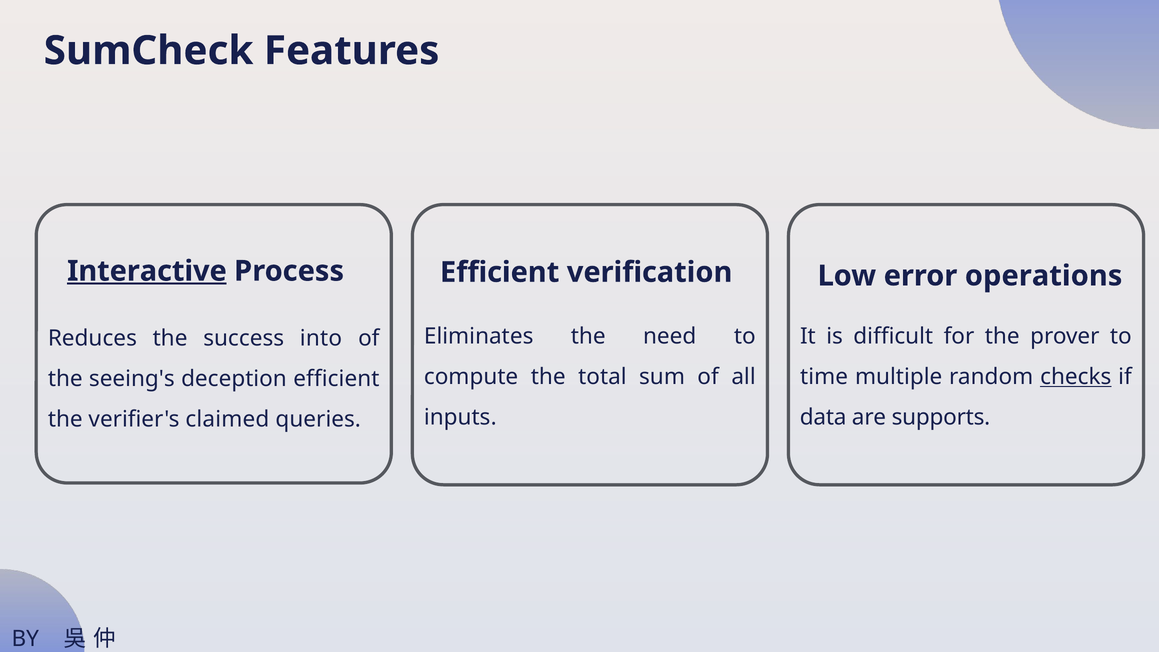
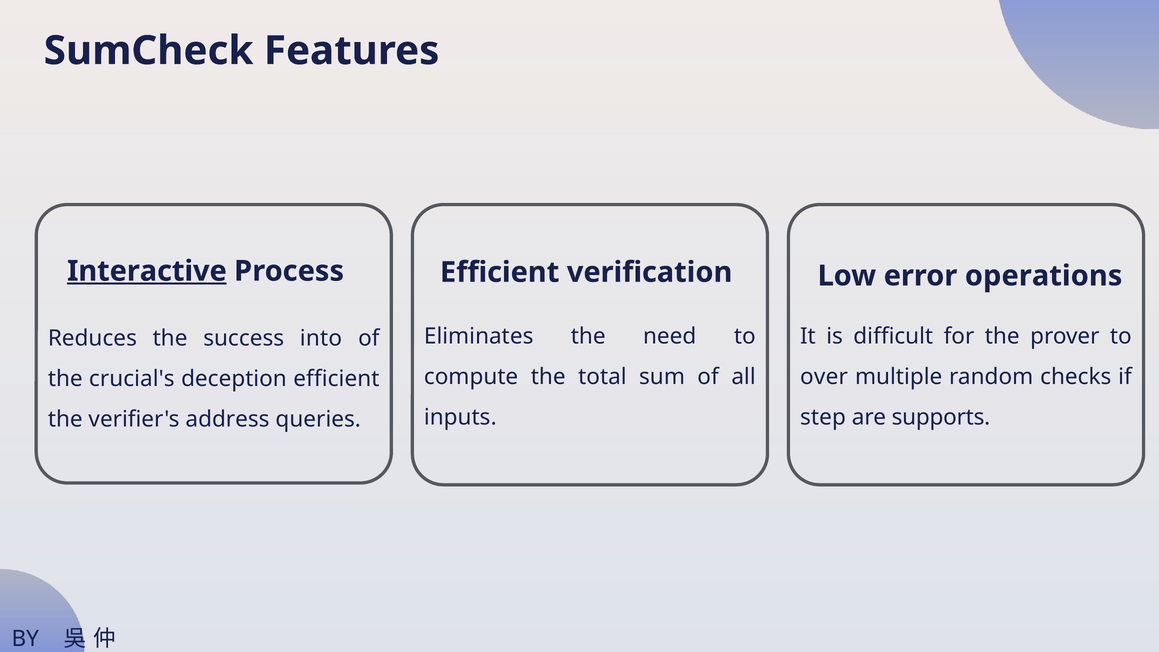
time: time -> over
checks underline: present -> none
seeing's: seeing's -> crucial's
data: data -> step
claimed: claimed -> address
